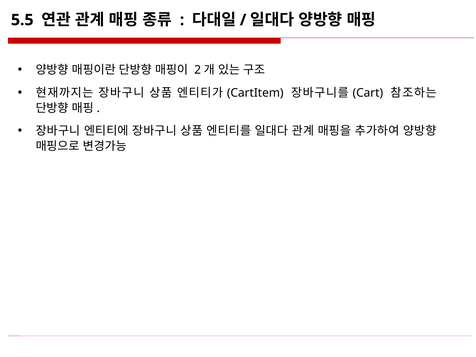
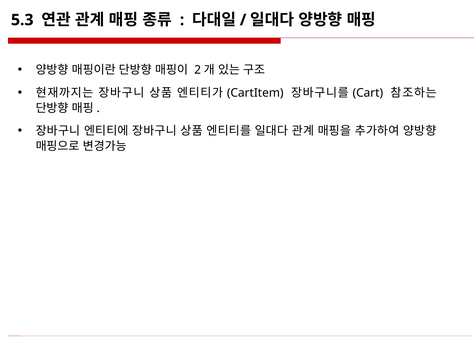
5.5: 5.5 -> 5.3
